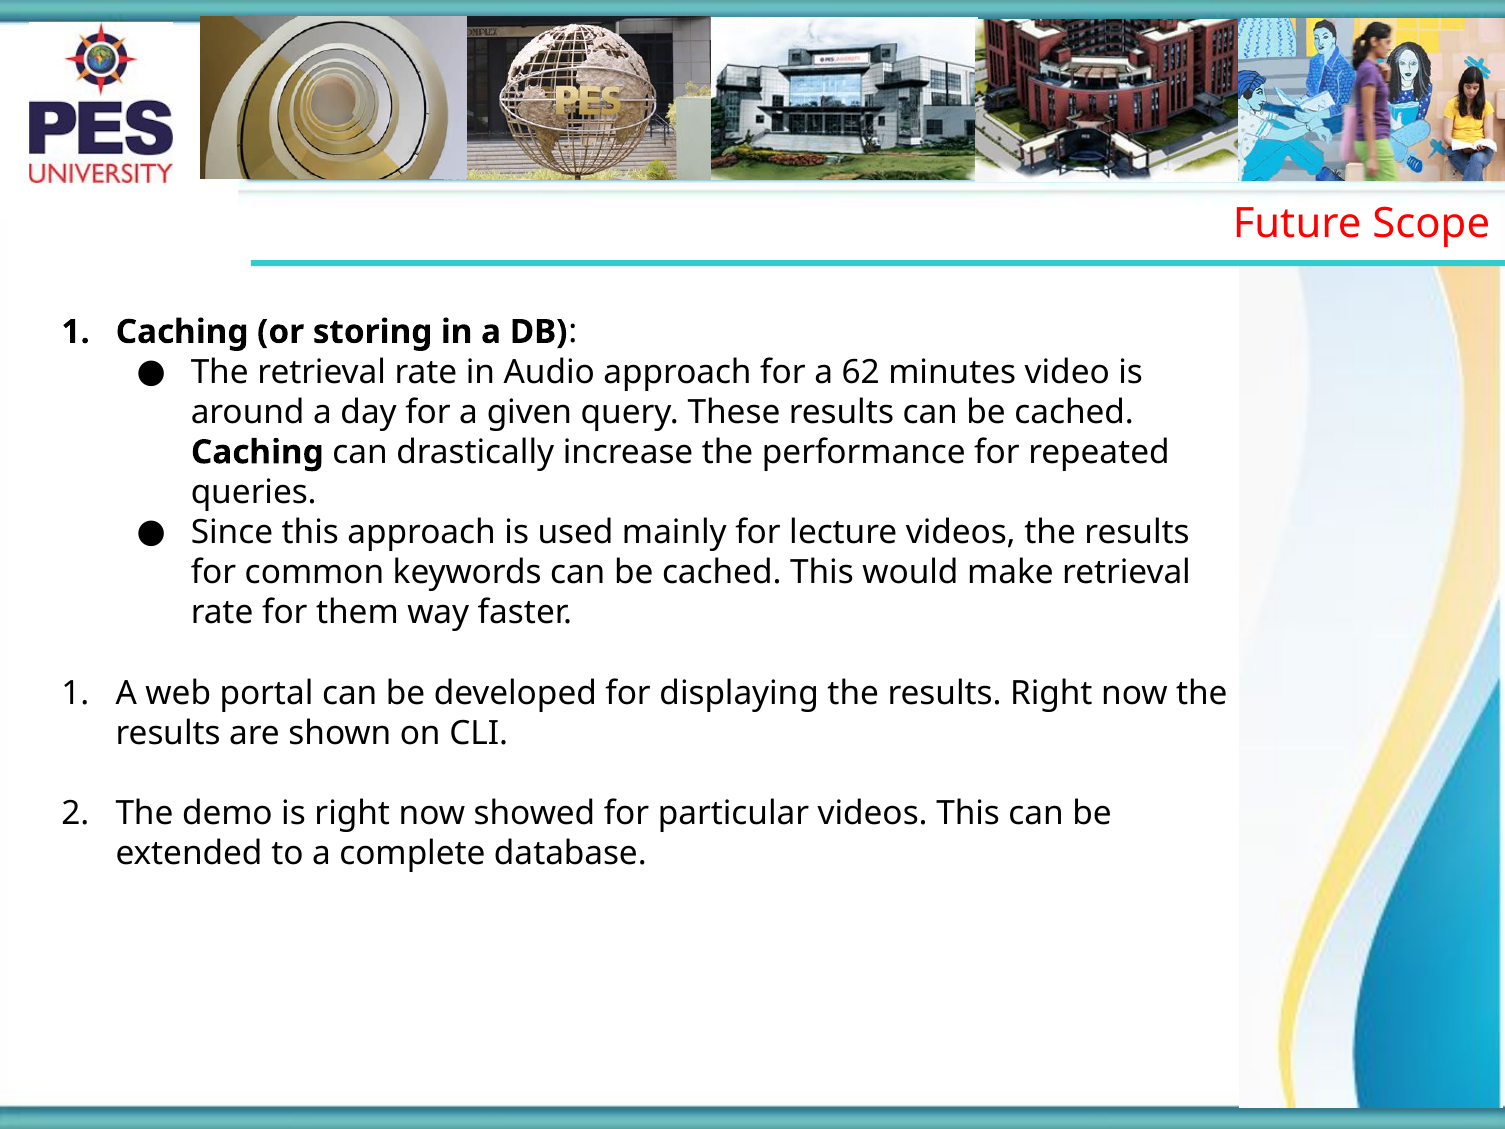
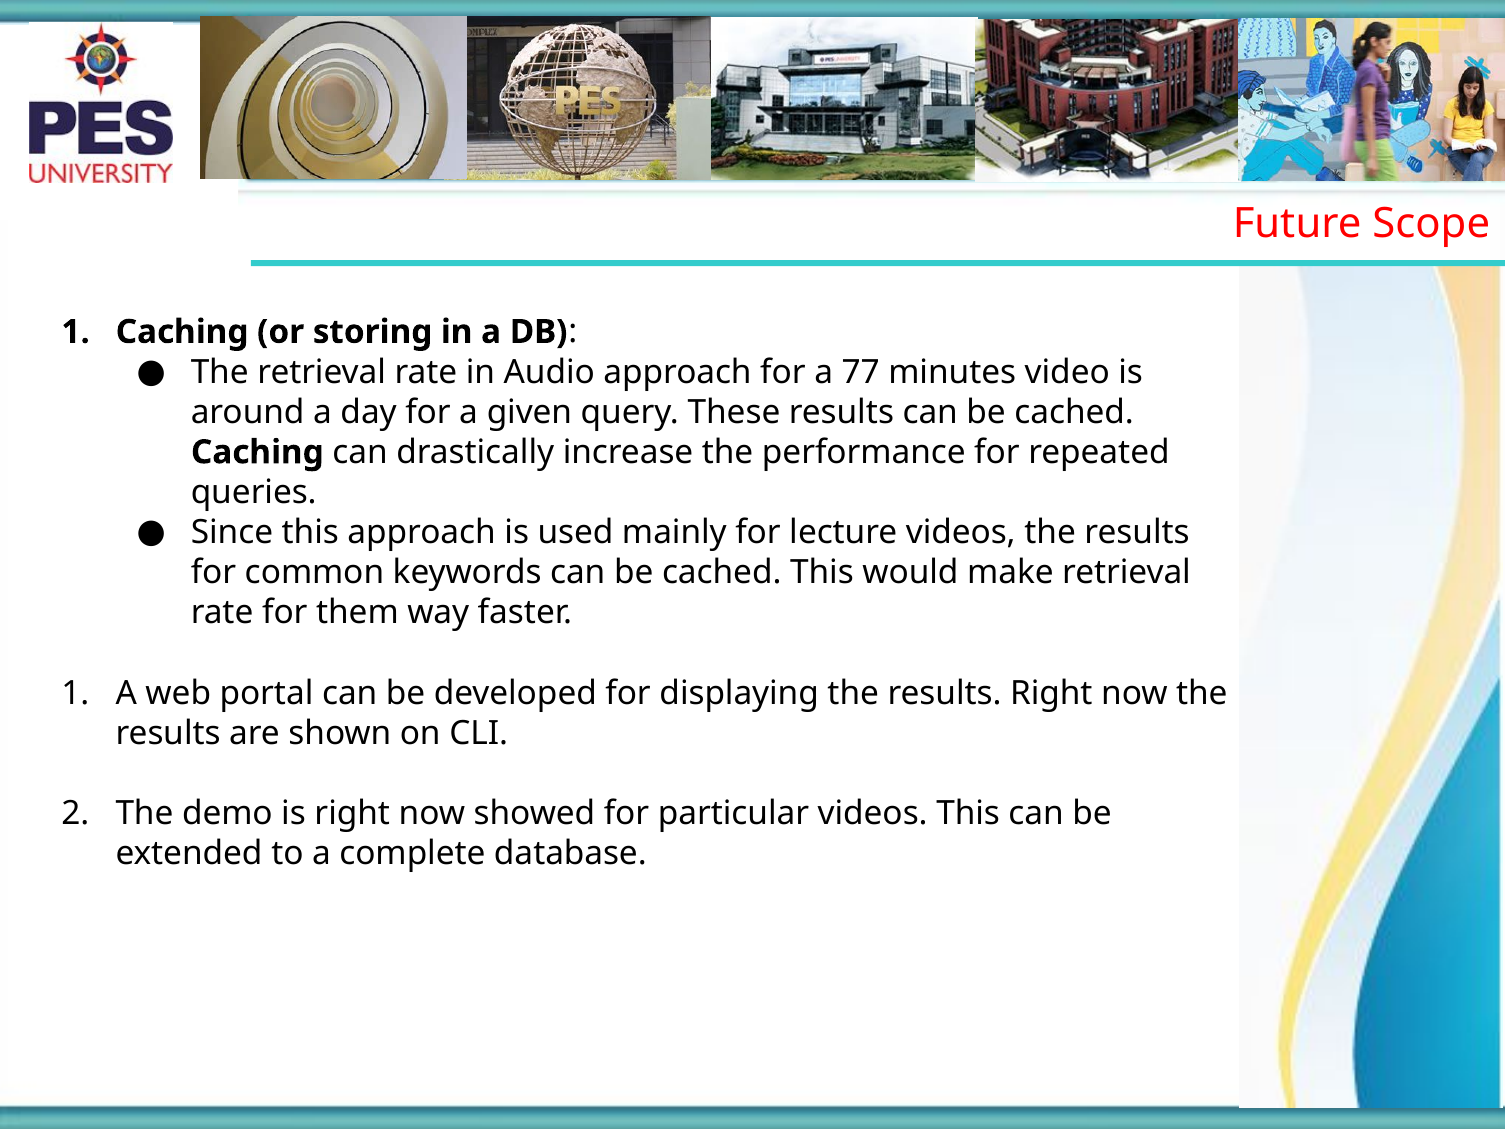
62: 62 -> 77
